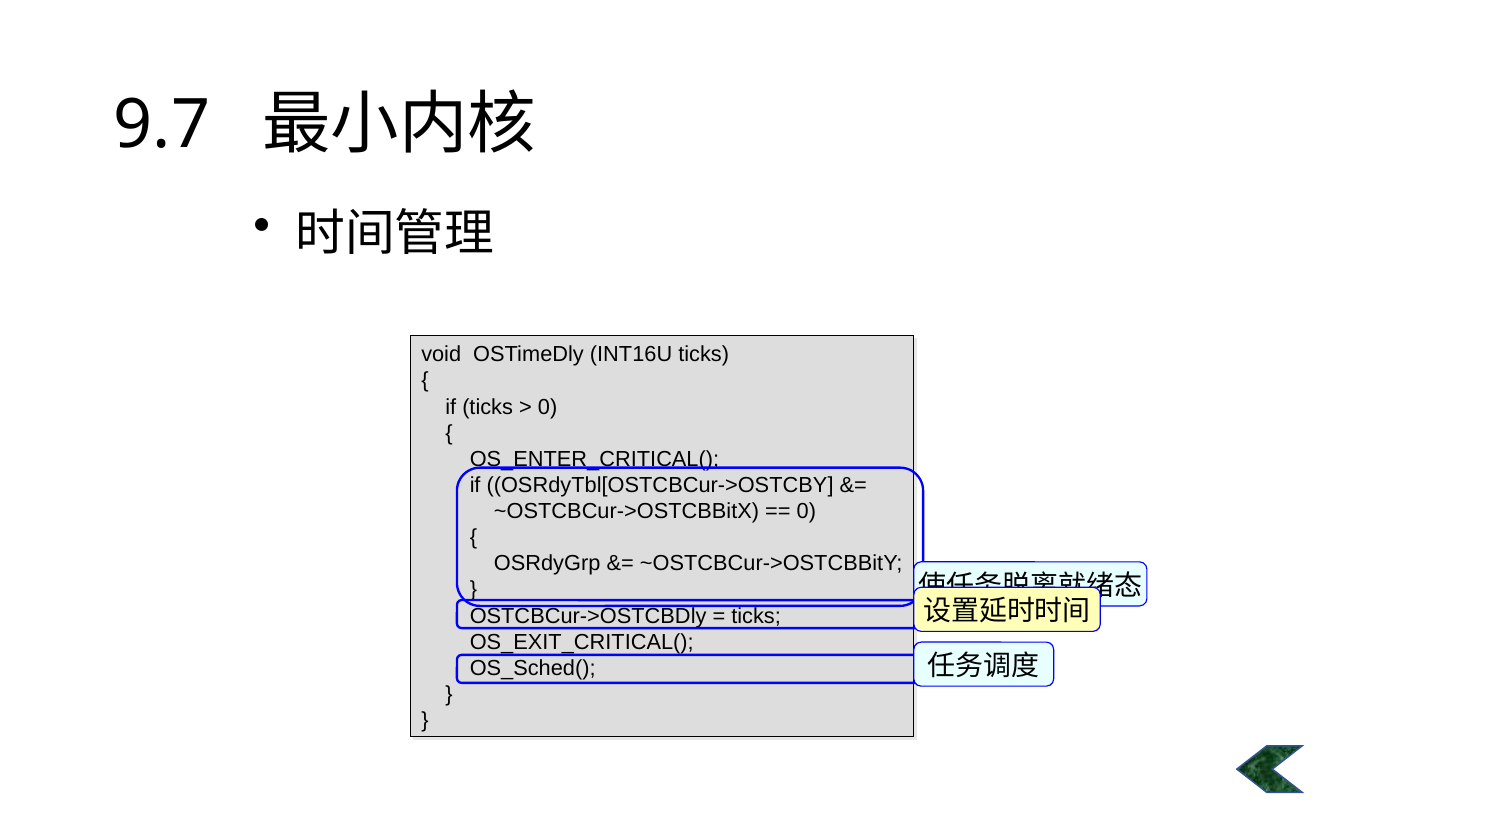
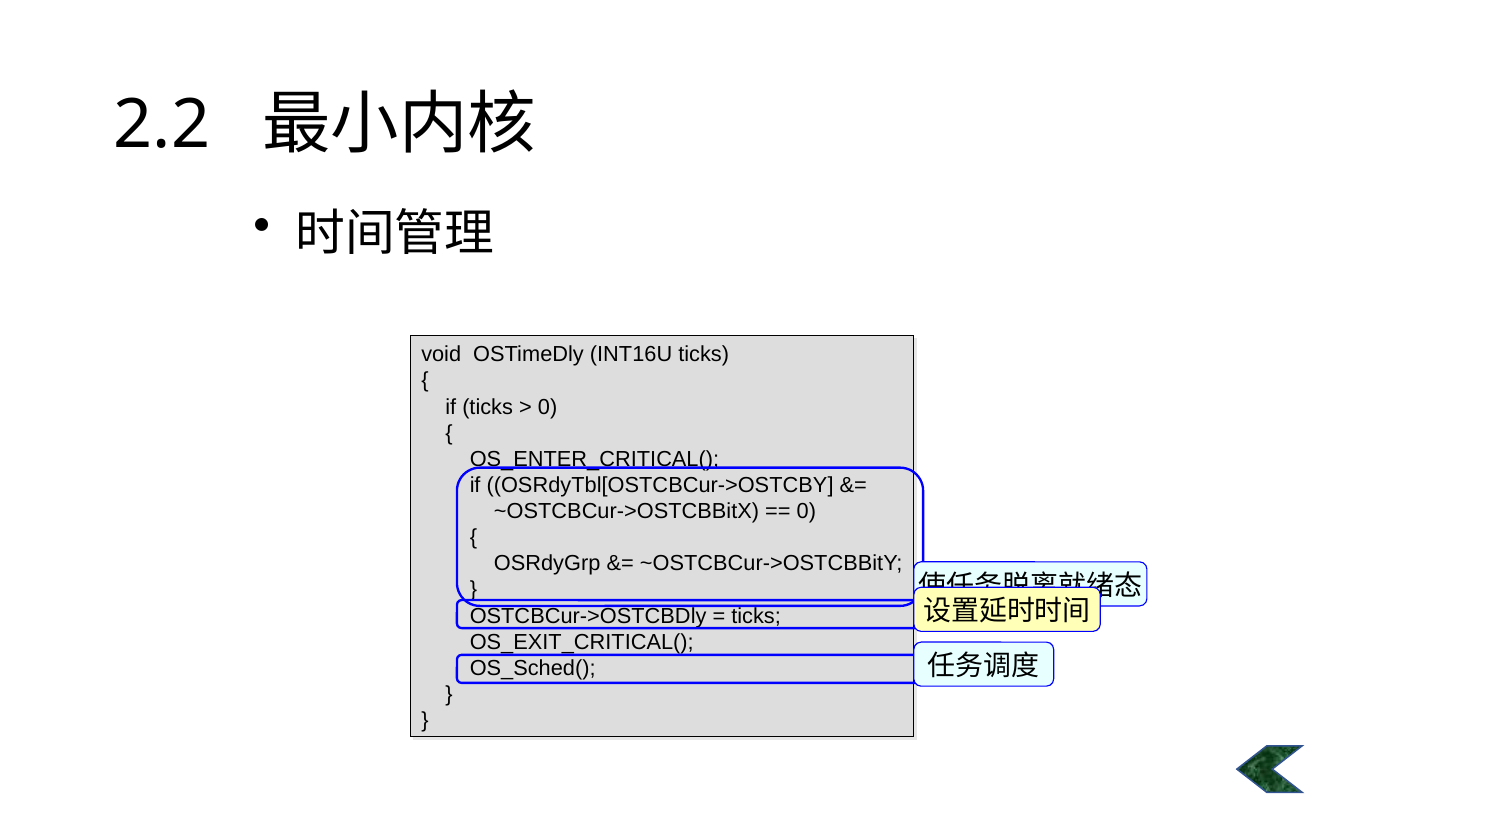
9.7: 9.7 -> 2.2
